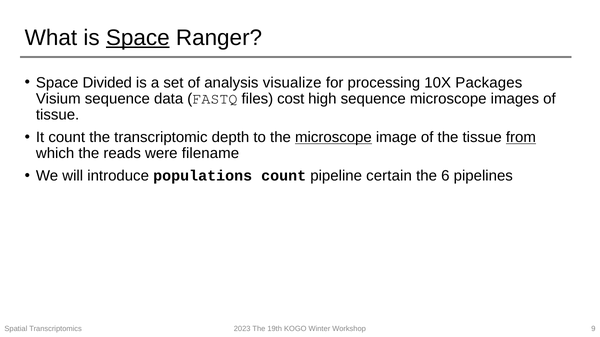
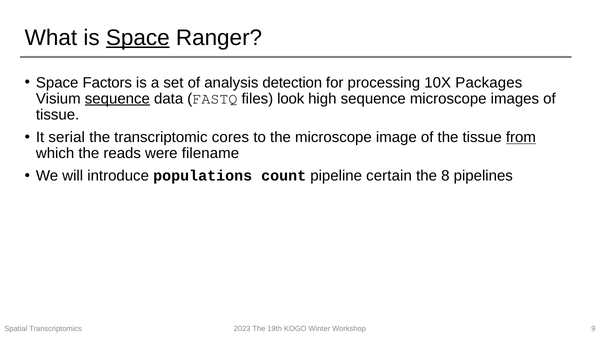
Divided: Divided -> Factors
visualize: visualize -> detection
sequence at (117, 99) underline: none -> present
cost: cost -> look
It count: count -> serial
depth: depth -> cores
microscope at (333, 138) underline: present -> none
6: 6 -> 8
